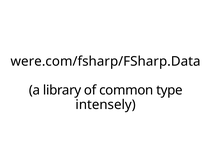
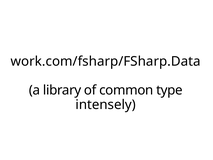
were.com/fsharp/FSharp.Data: were.com/fsharp/FSharp.Data -> work.com/fsharp/FSharp.Data
